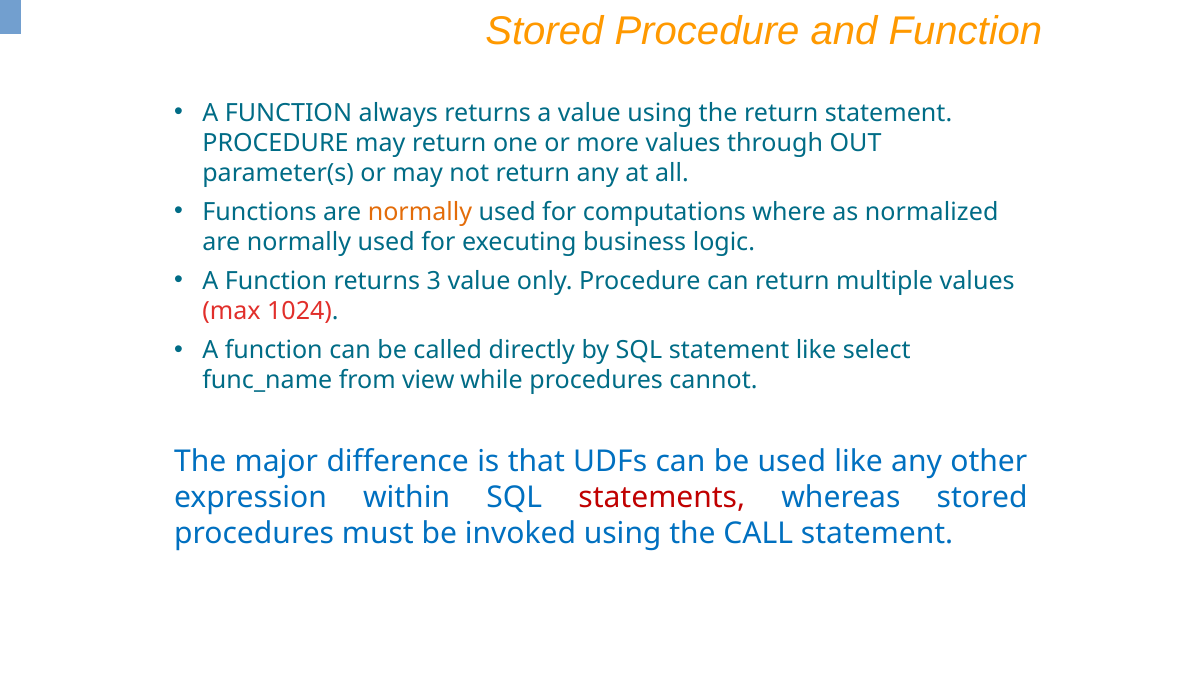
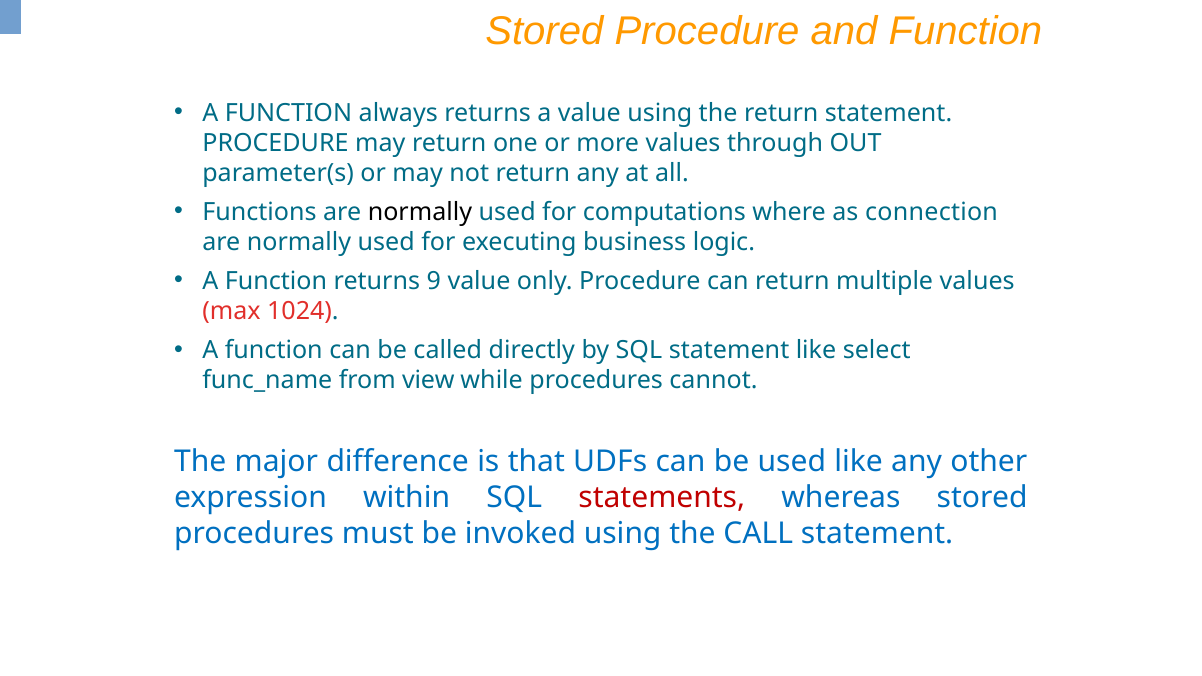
normally at (420, 212) colour: orange -> black
normalized: normalized -> connection
3: 3 -> 9
